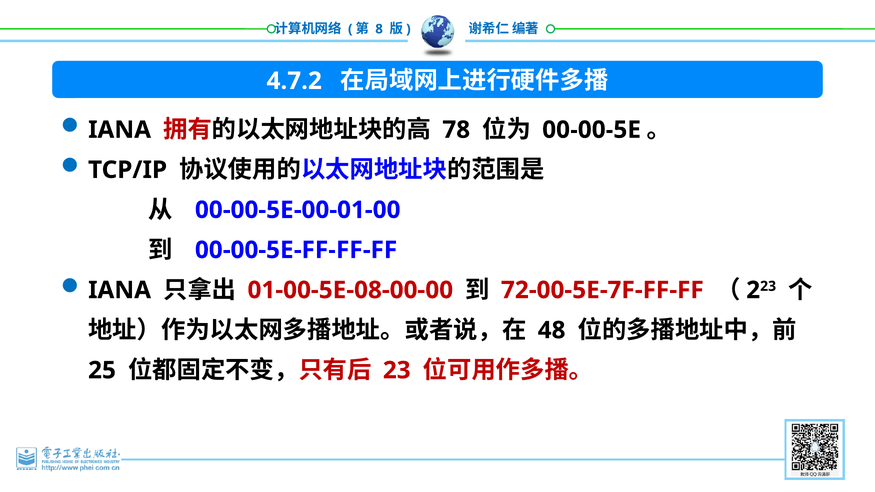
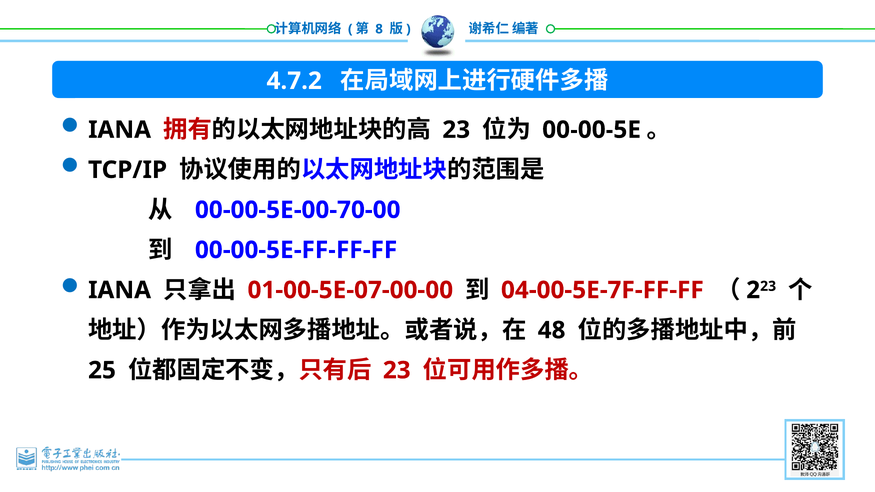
78 at (456, 130): 78 -> 23
00-00-5E-00-01-00: 00-00-5E-00-01-00 -> 00-00-5E-00-70-00
01-00-5E-08-00-00: 01-00-5E-08-00-00 -> 01-00-5E-07-00-00
72-00-5E-7F-FF-FF: 72-00-5E-7F-FF-FF -> 04-00-5E-7F-FF-FF
